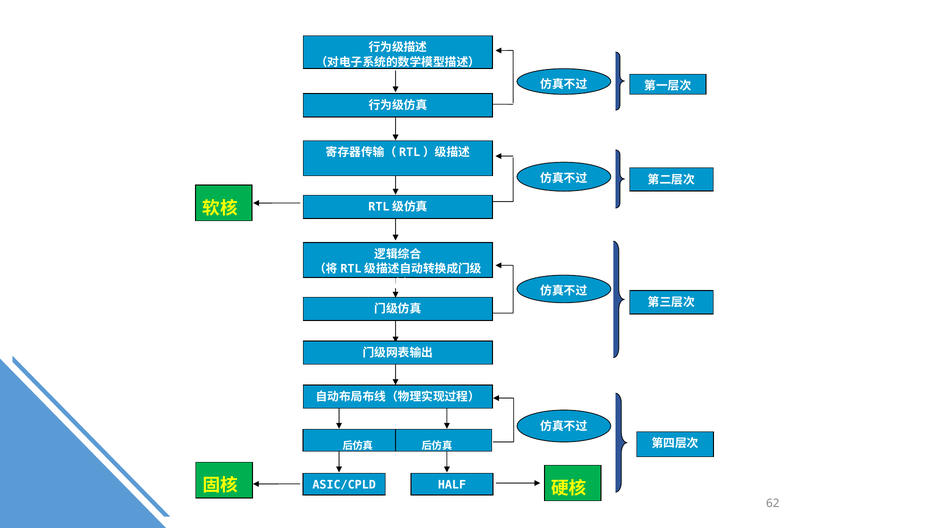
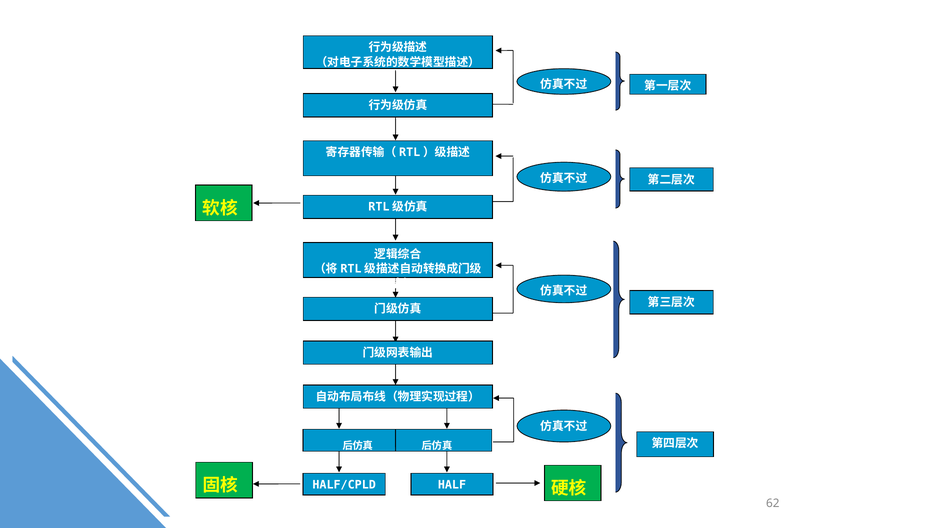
ASIC/CPLD: ASIC/CPLD -> HALF/CPLD
